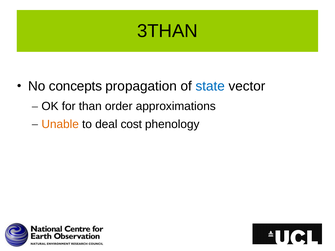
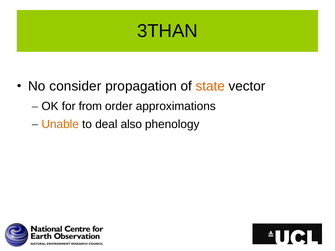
concepts: concepts -> consider
state colour: blue -> orange
than: than -> from
cost: cost -> also
